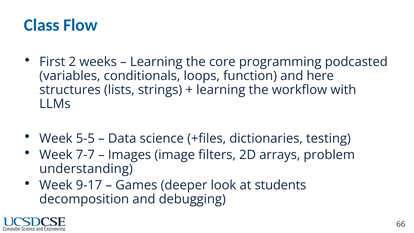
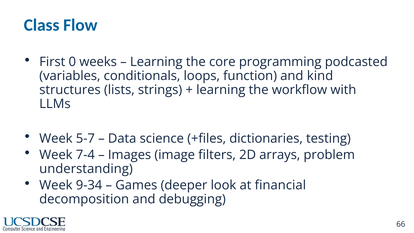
2: 2 -> 0
here: here -> kind
5-5: 5-5 -> 5-7
7-7: 7-7 -> 7-4
9-17: 9-17 -> 9-34
students: students -> financial
